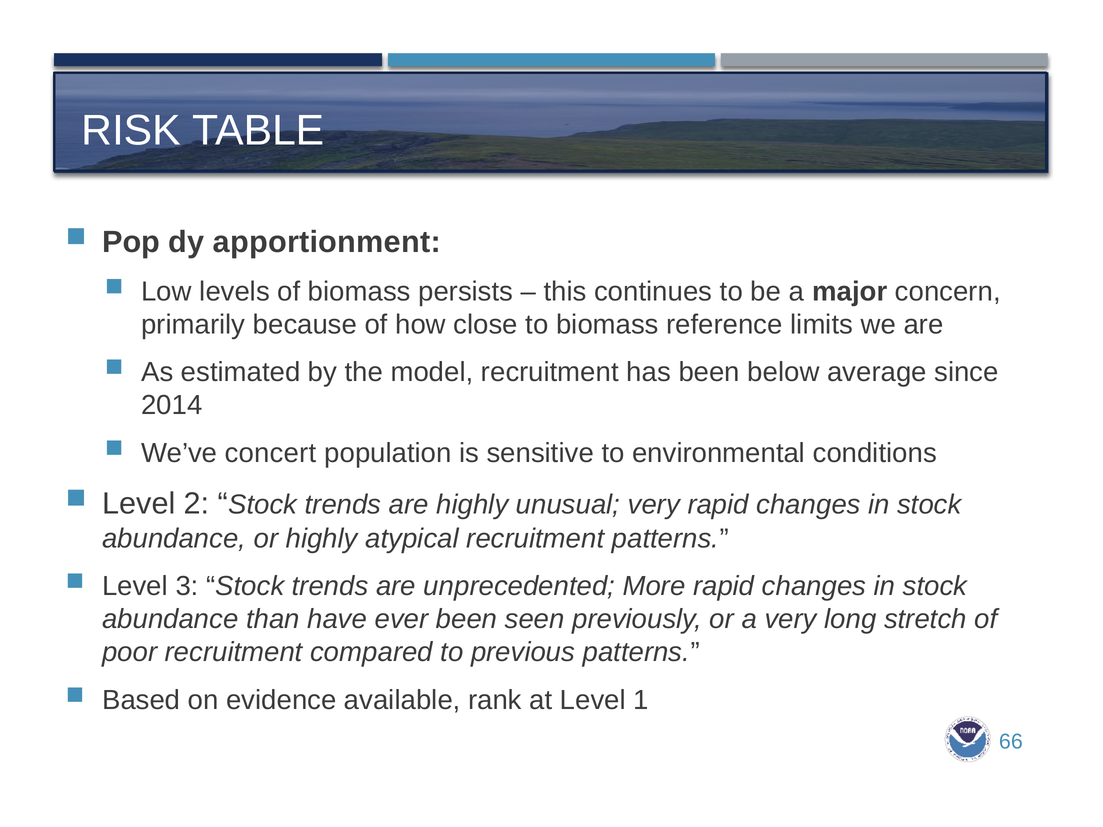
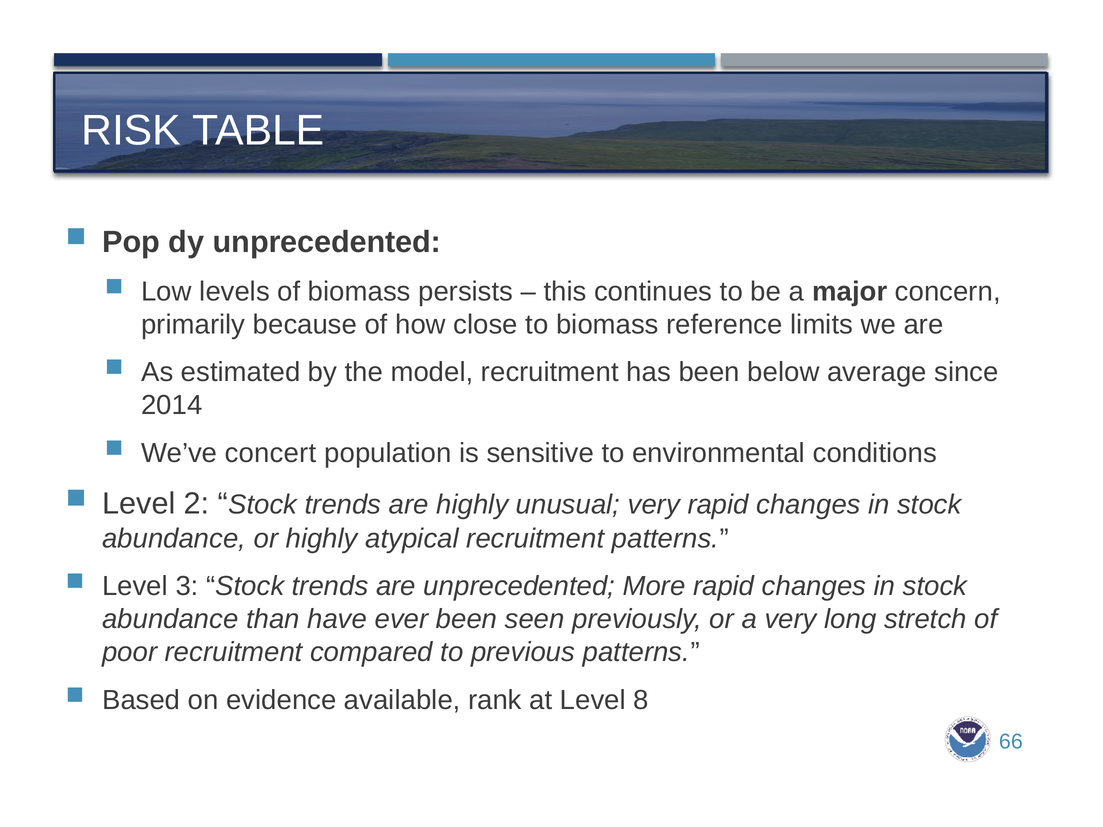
dy apportionment: apportionment -> unprecedented
1: 1 -> 8
